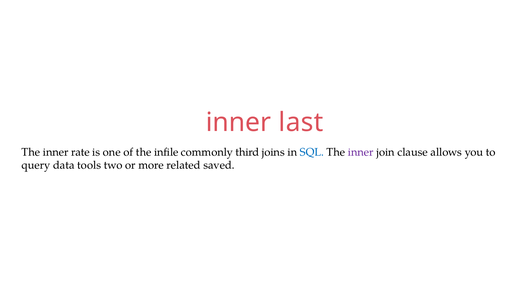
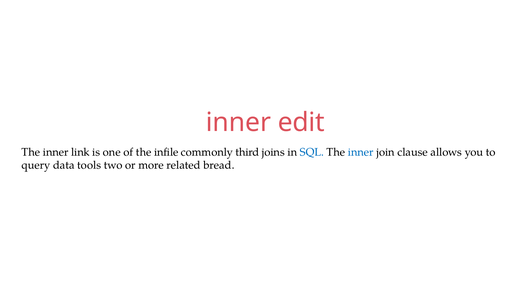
last: last -> edit
rate: rate -> link
inner at (361, 152) colour: purple -> blue
saved: saved -> bread
